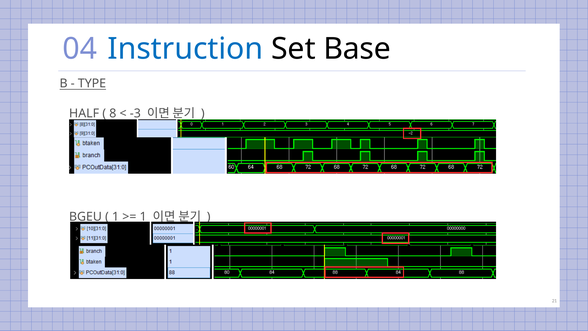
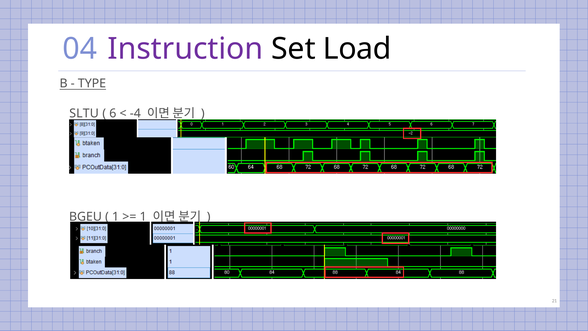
Instruction colour: blue -> purple
Base: Base -> Load
HALF: HALF -> SLTU
8: 8 -> 6
-3: -3 -> -4
